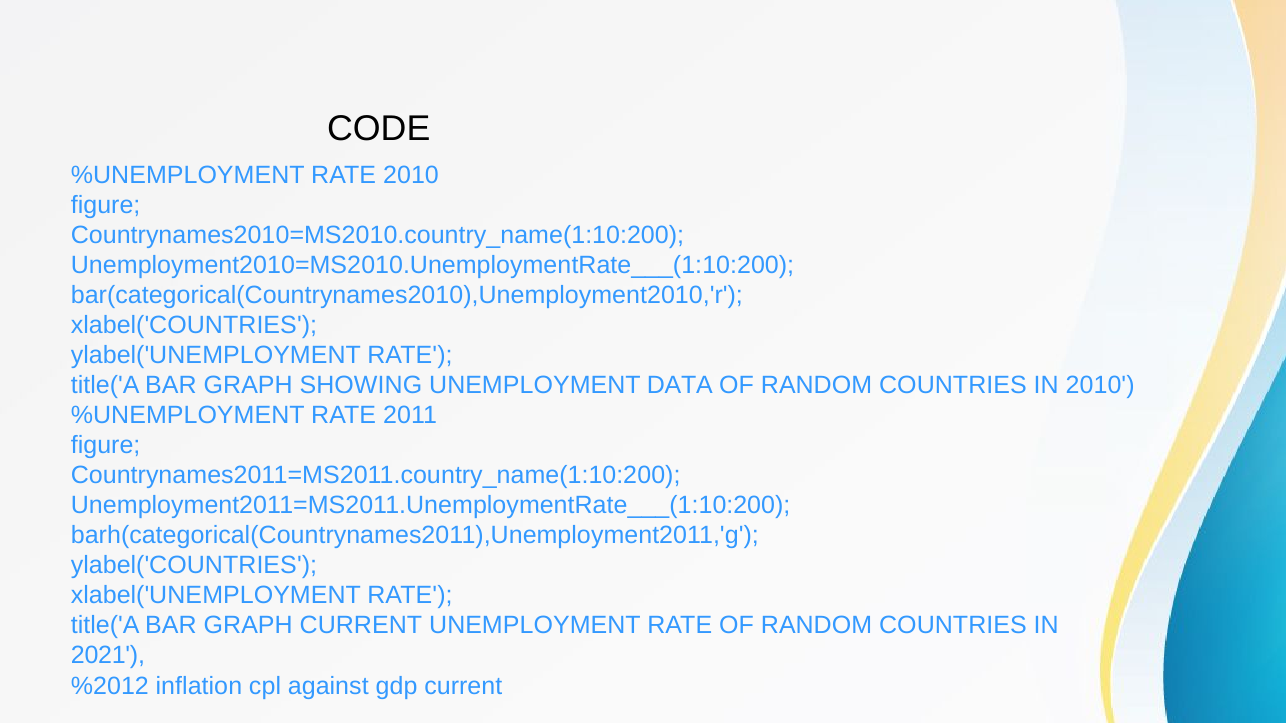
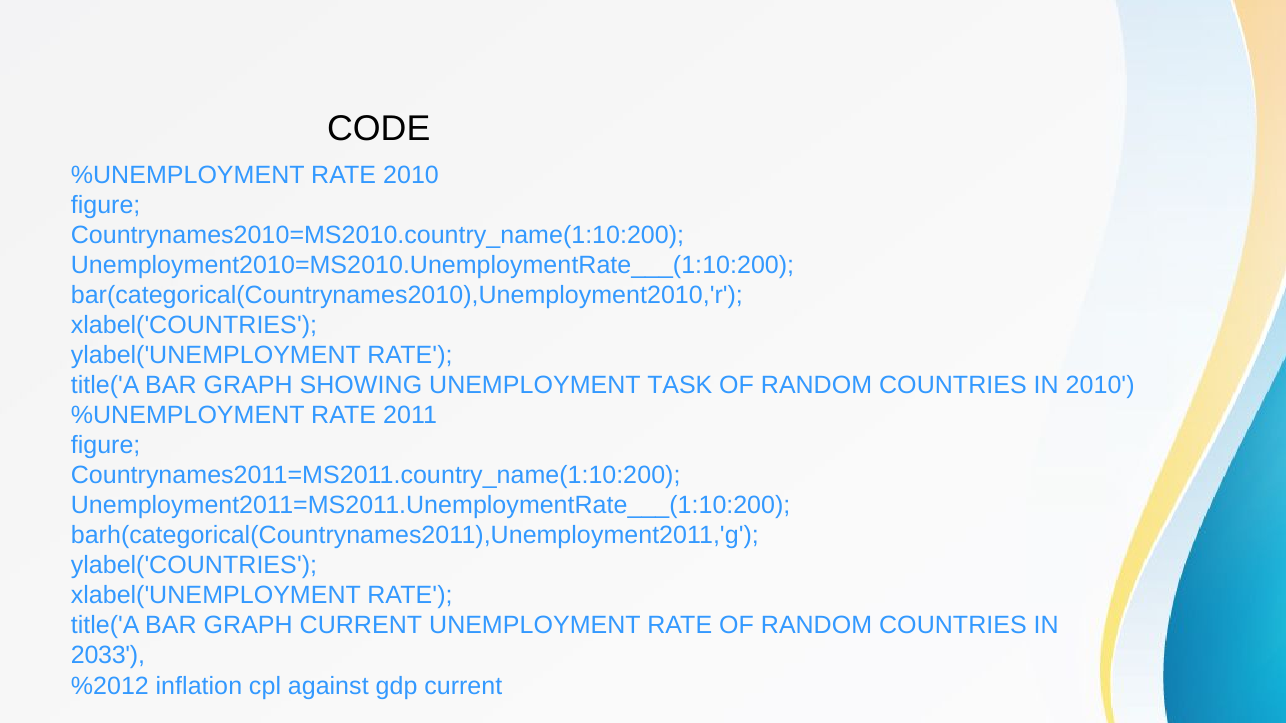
DATA: DATA -> TASK
2021: 2021 -> 2033
